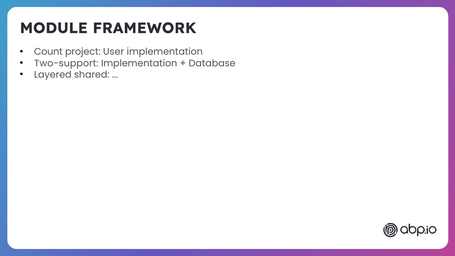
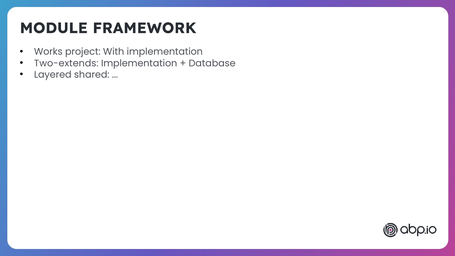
Count: Count -> Works
User: User -> With
Two-support: Two-support -> Two-extends
